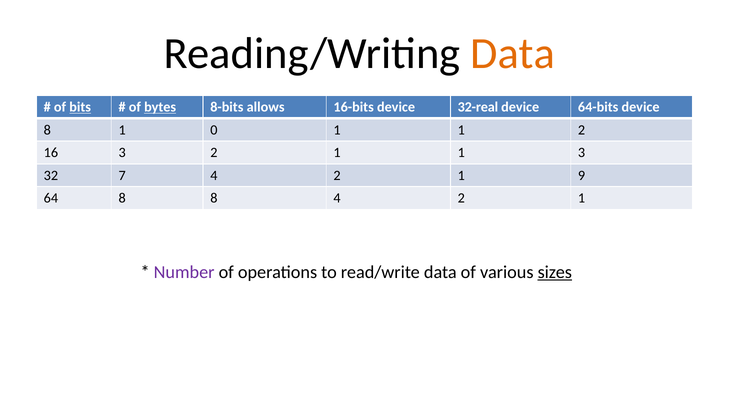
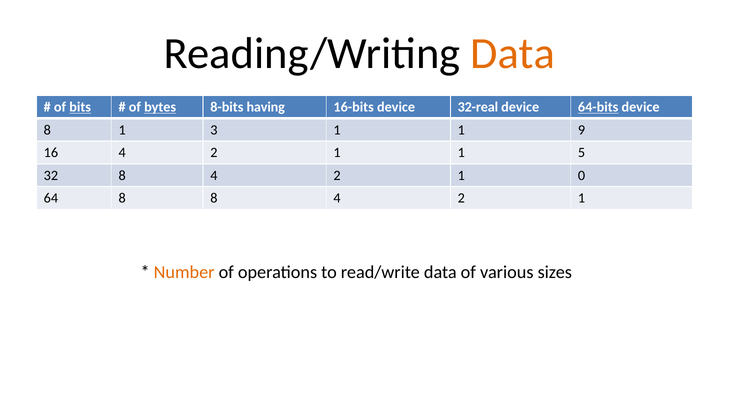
allows: allows -> having
64-bits underline: none -> present
0: 0 -> 3
1 2: 2 -> 9
16 3: 3 -> 4
1 3: 3 -> 5
32 7: 7 -> 8
9: 9 -> 0
Number colour: purple -> orange
sizes underline: present -> none
